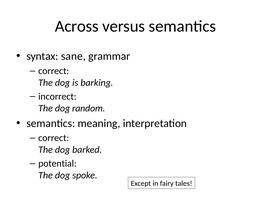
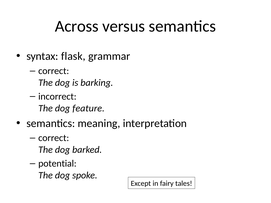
sane: sane -> flask
random: random -> feature
